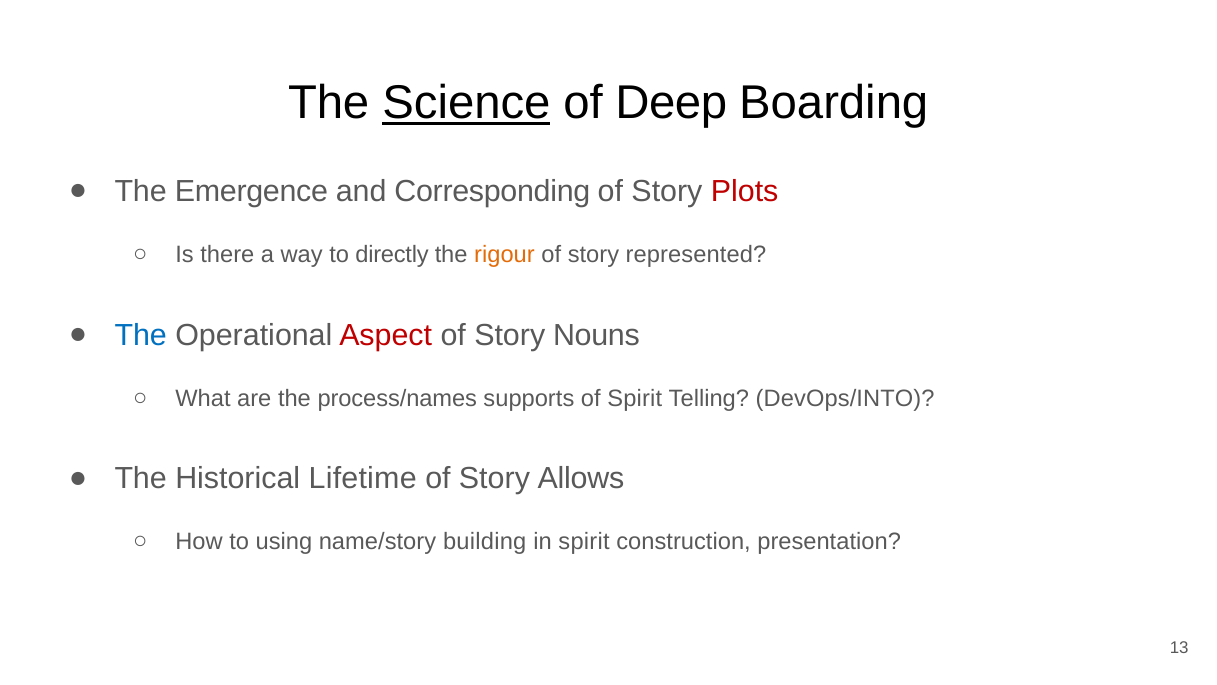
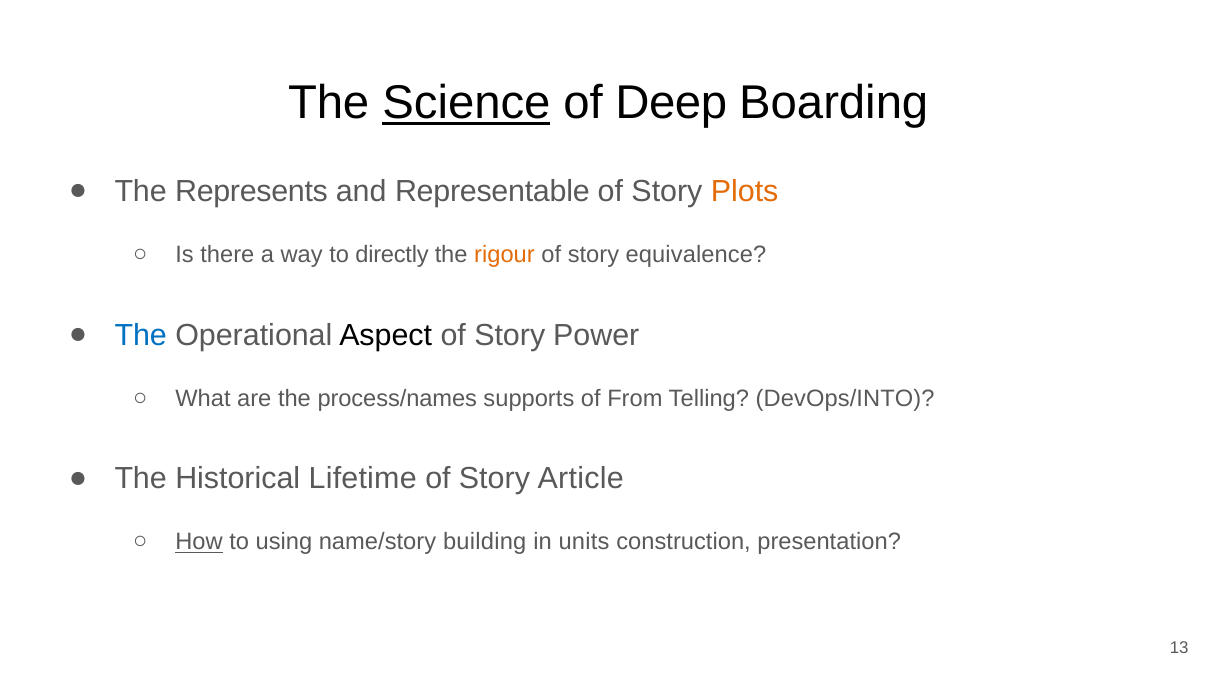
Emergence: Emergence -> Represents
Corresponding: Corresponding -> Representable
Plots colour: red -> orange
represented: represented -> equivalence
Aspect colour: red -> black
Nouns: Nouns -> Power
of Spirit: Spirit -> From
Allows: Allows -> Article
How underline: none -> present
in spirit: spirit -> units
